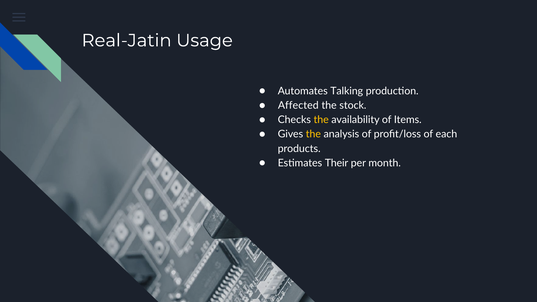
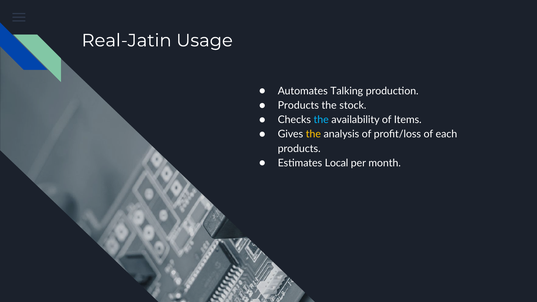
Affected at (298, 105): Affected -> Products
the at (321, 120) colour: yellow -> light blue
Their: Their -> Local
